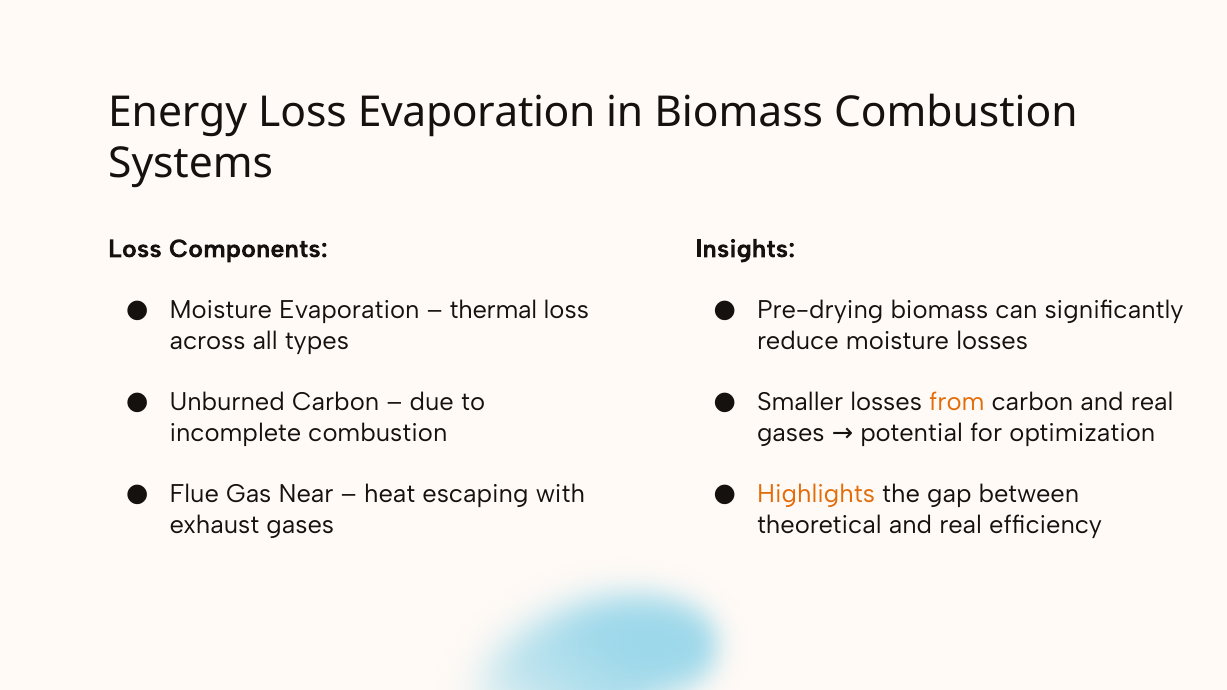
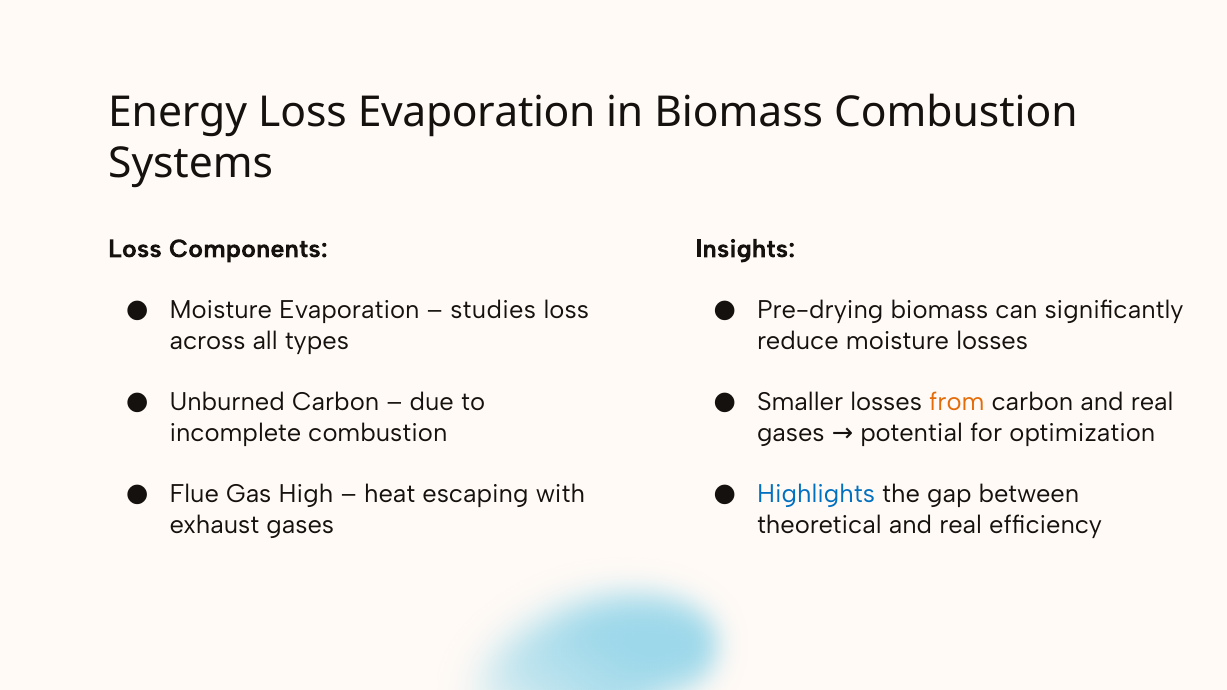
thermal: thermal -> studies
Near: Near -> High
Highlights colour: orange -> blue
